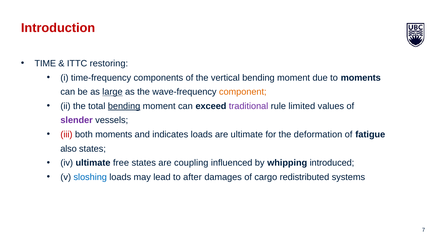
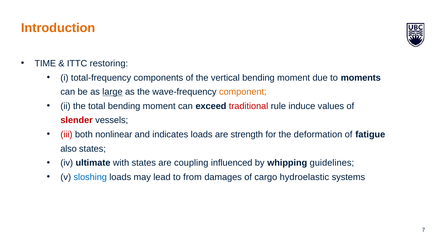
Introduction colour: red -> orange
time-frequency: time-frequency -> total-frequency
bending at (124, 106) underline: present -> none
traditional colour: purple -> red
limited: limited -> induce
slender colour: purple -> red
both moments: moments -> nonlinear
are ultimate: ultimate -> strength
free: free -> with
introduced: introduced -> guidelines
after: after -> from
redistributed: redistributed -> hydroelastic
